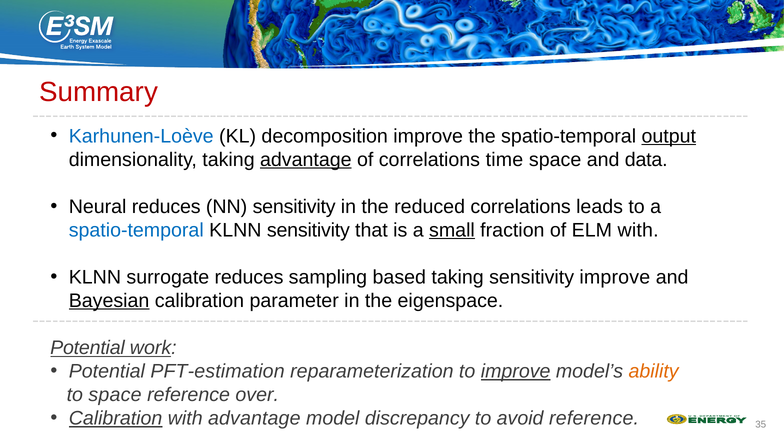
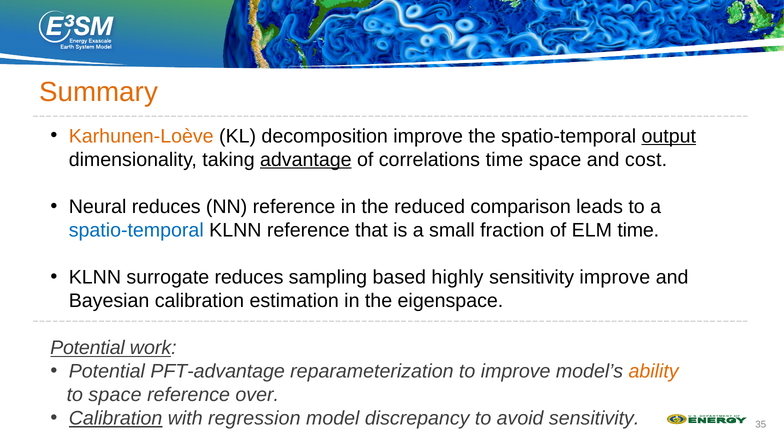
Summary colour: red -> orange
Karhunen-Loève colour: blue -> orange
data: data -> cost
NN sensitivity: sensitivity -> reference
reduced correlations: correlations -> comparison
KLNN sensitivity: sensitivity -> reference
small underline: present -> none
ELM with: with -> time
based taking: taking -> highly
Bayesian underline: present -> none
parameter: parameter -> estimation
PFT-estimation: PFT-estimation -> PFT-advantage
improve at (516, 371) underline: present -> none
with advantage: advantage -> regression
avoid reference: reference -> sensitivity
